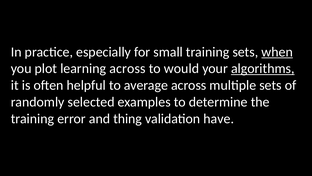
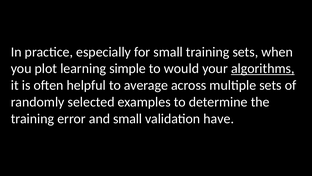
when underline: present -> none
learning across: across -> simple
and thing: thing -> small
